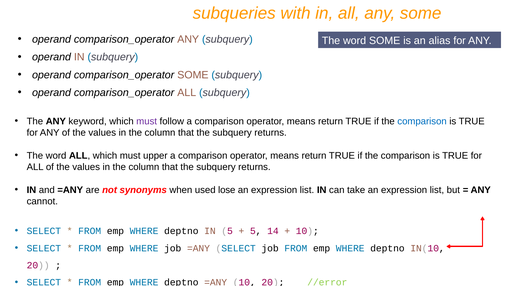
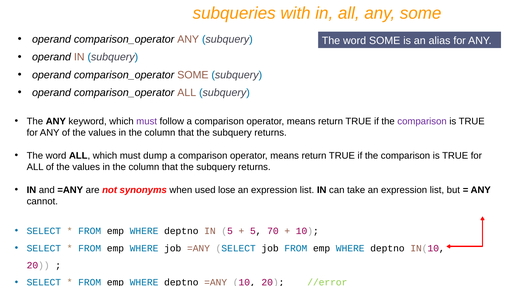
comparison at (422, 121) colour: blue -> purple
upper: upper -> dump
14: 14 -> 70
